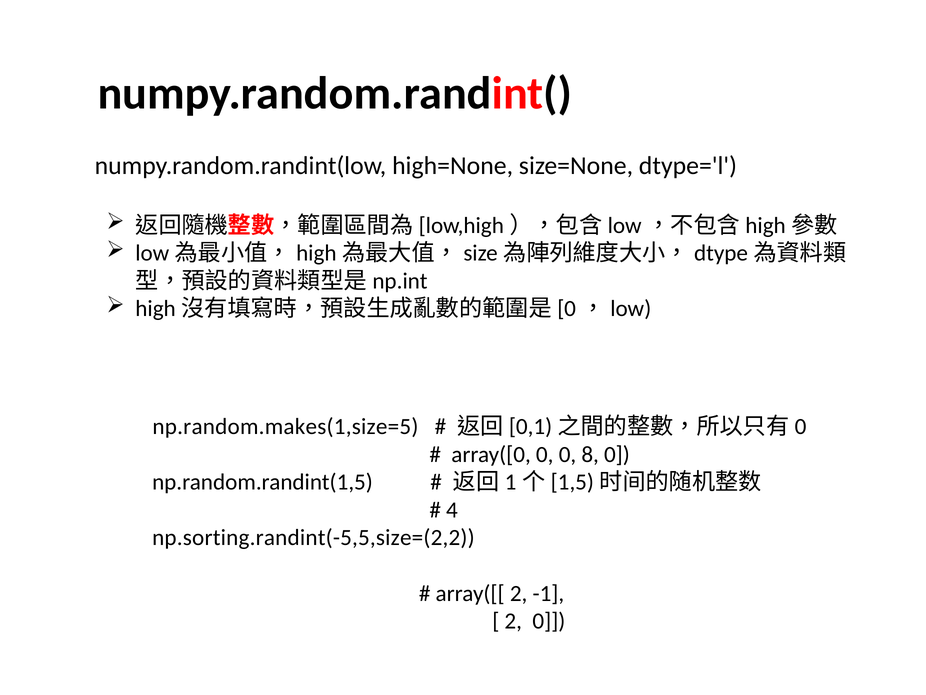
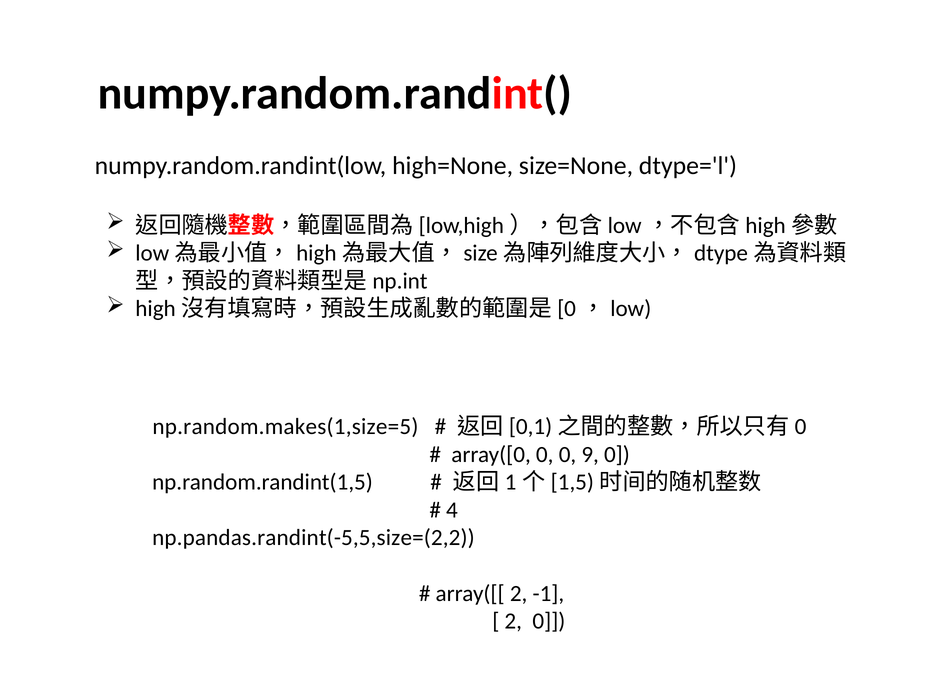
8: 8 -> 9
np.sorting.randint(-5,5,size=(2,2: np.sorting.randint(-5,5,size=(2,2 -> np.pandas.randint(-5,5,size=(2,2
